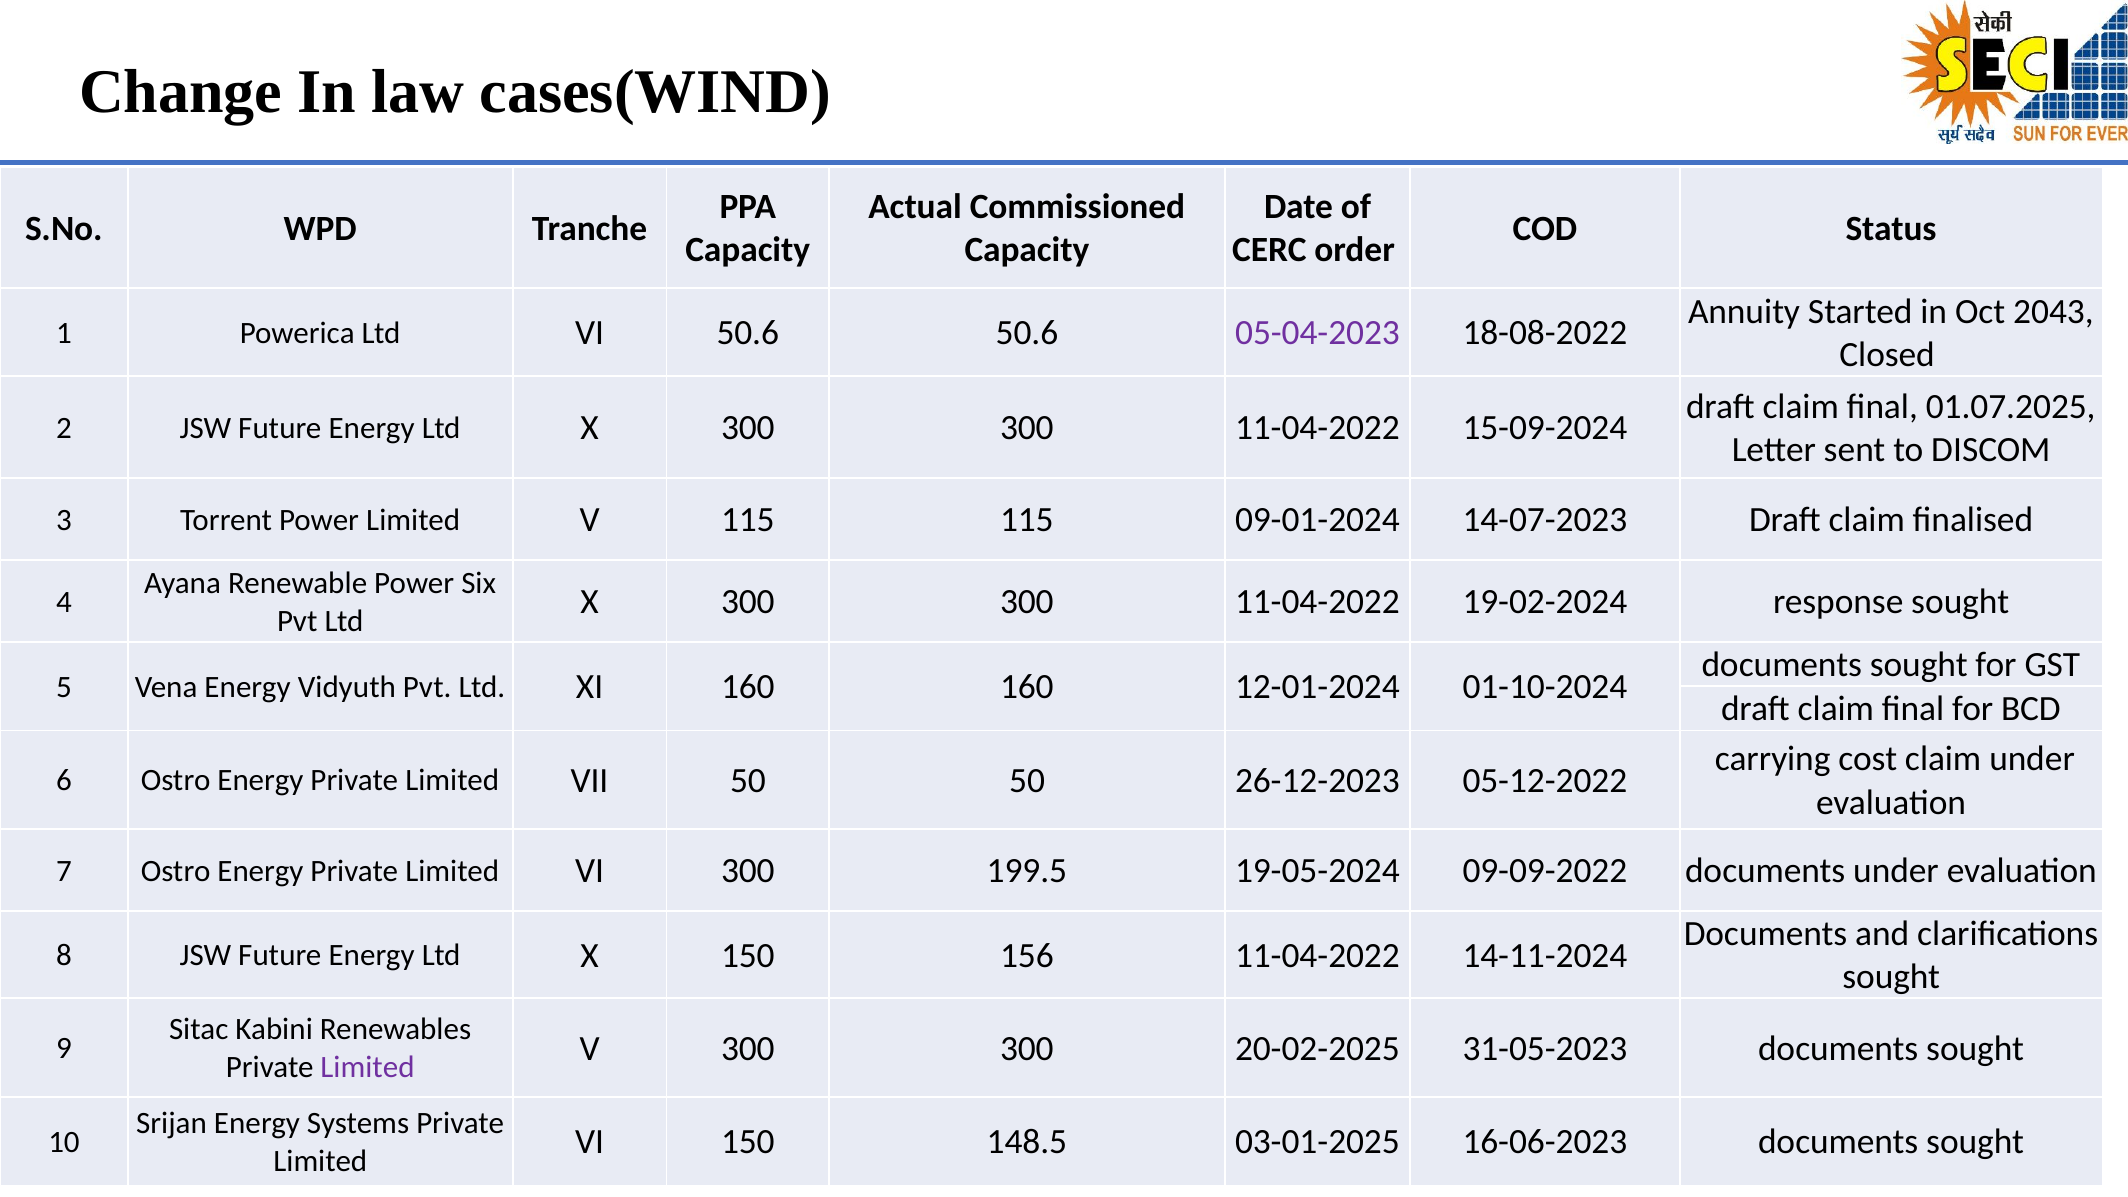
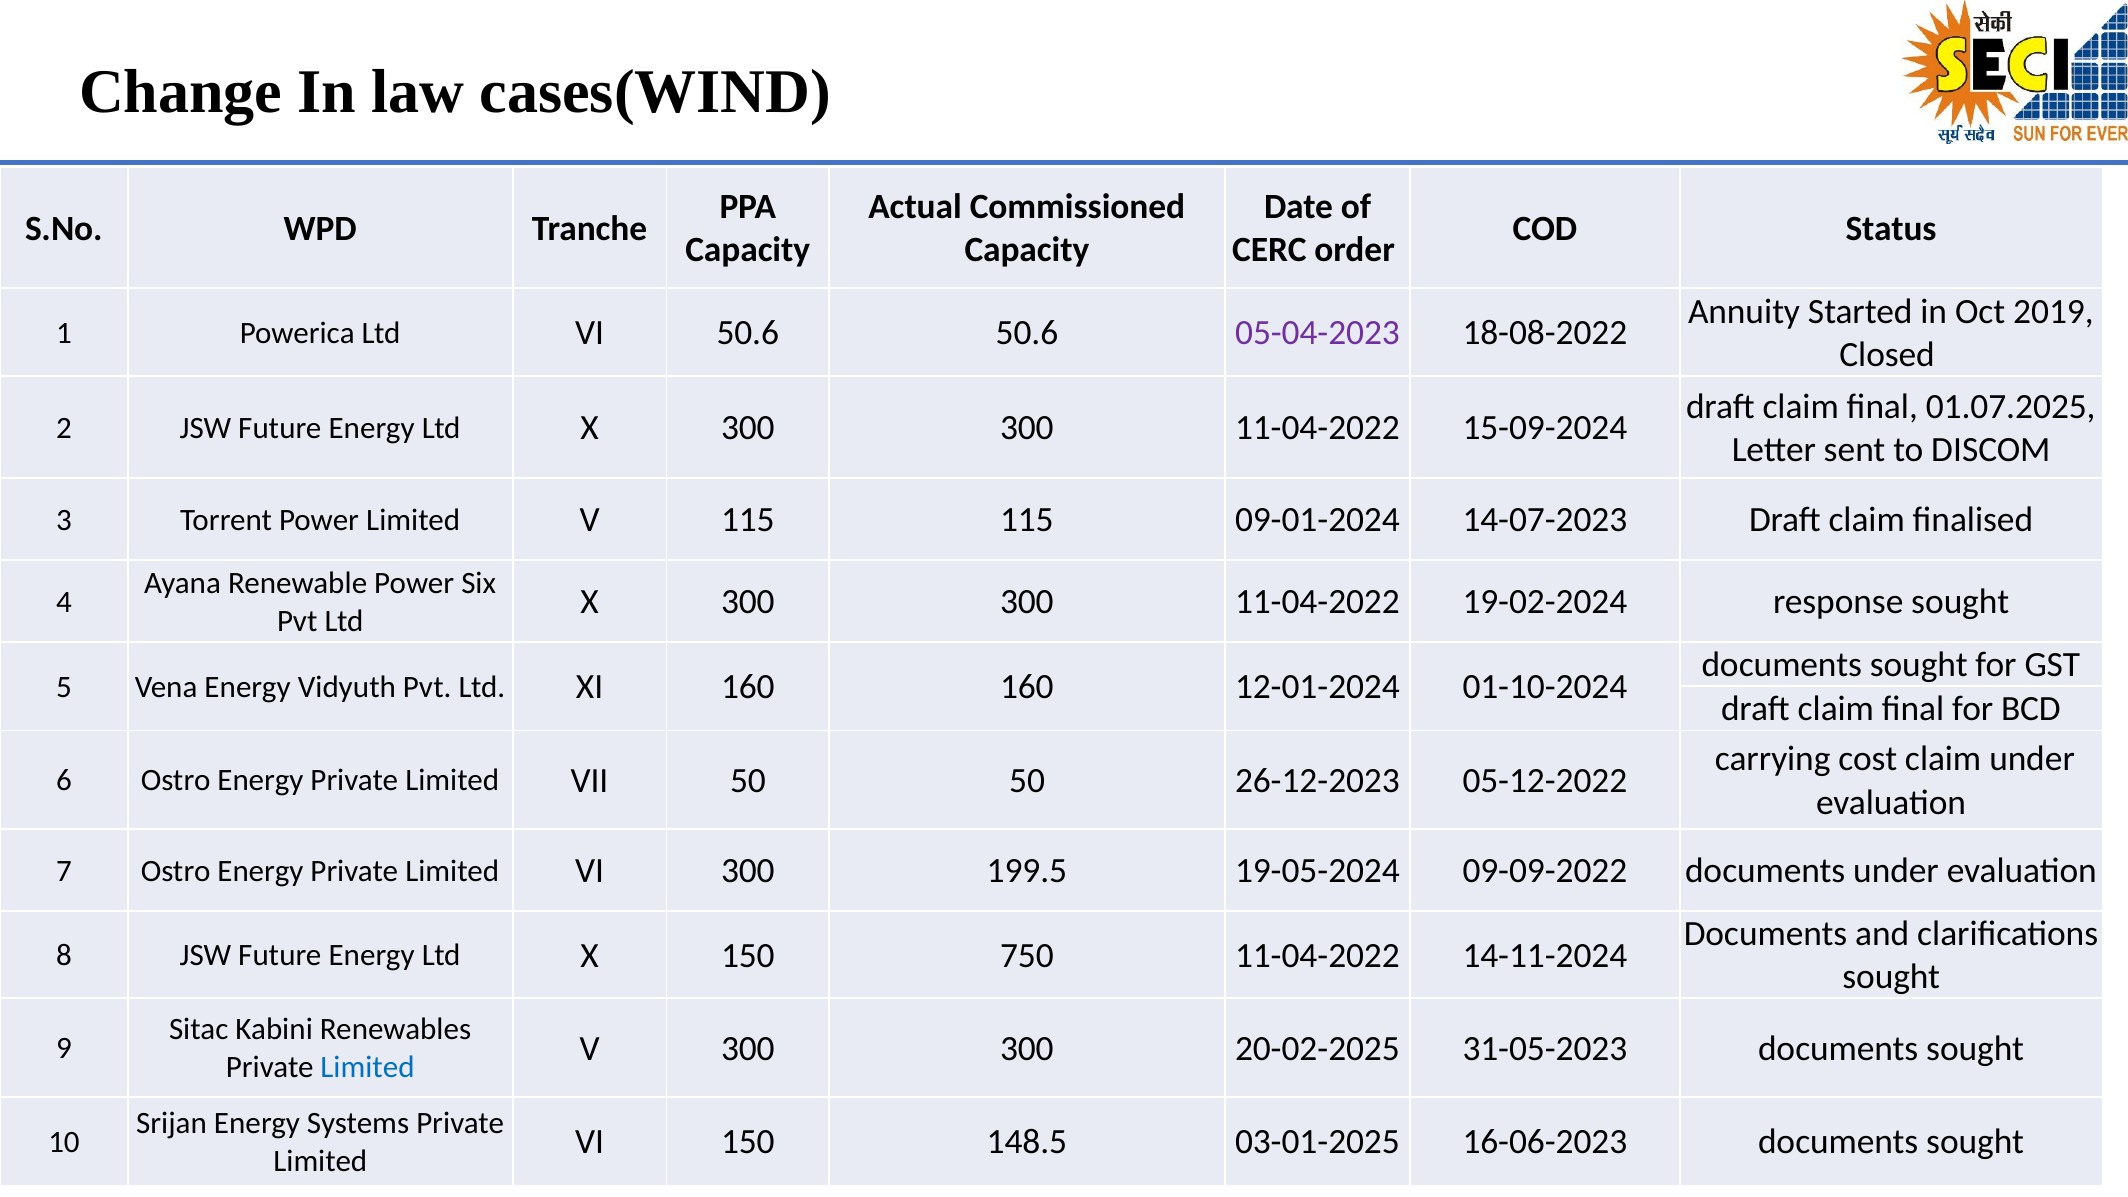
2043: 2043 -> 2019
156: 156 -> 750
Limited at (367, 1067) colour: purple -> blue
